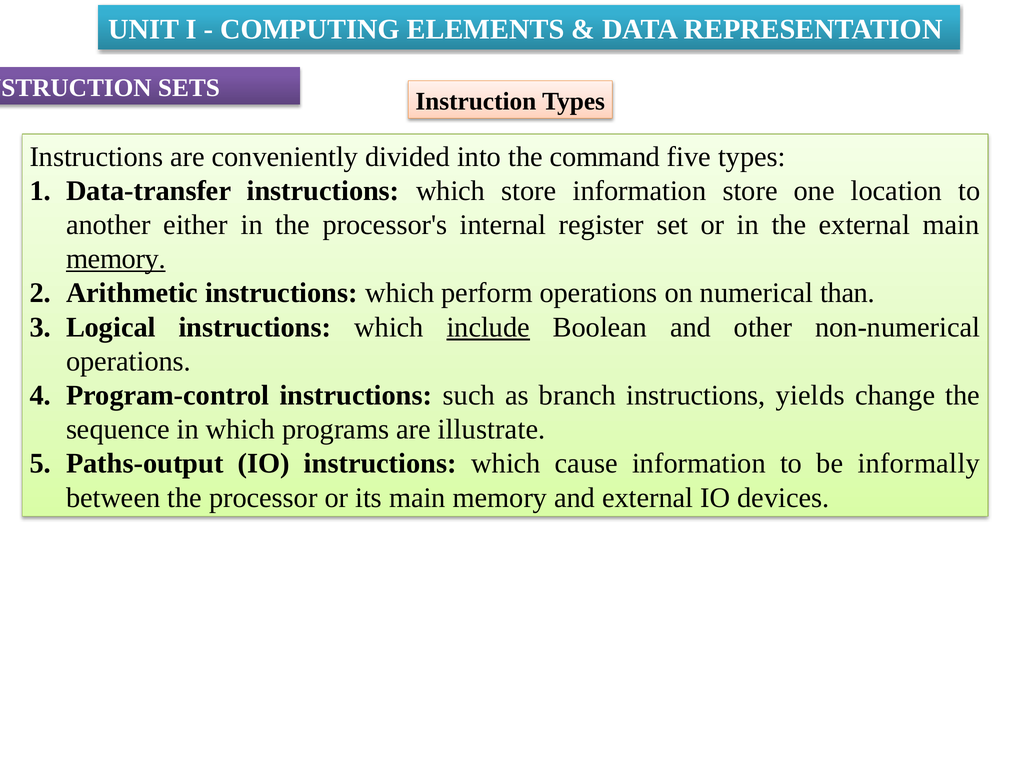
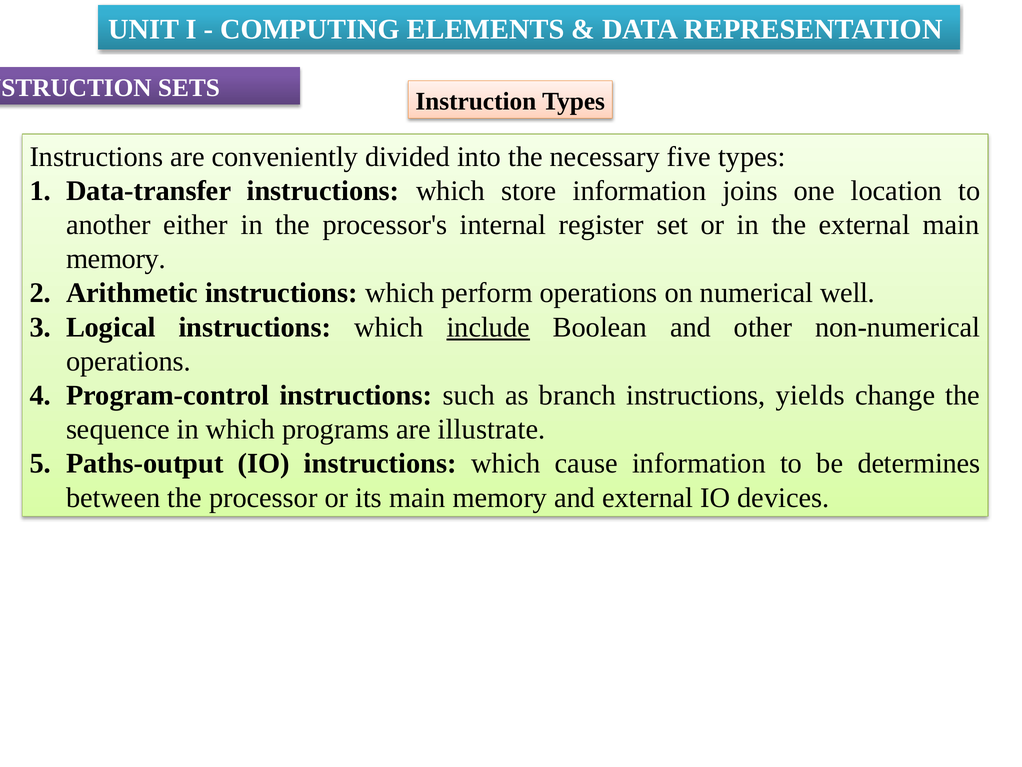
command: command -> necessary
information store: store -> joins
memory at (116, 259) underline: present -> none
than: than -> well
informally: informally -> determines
